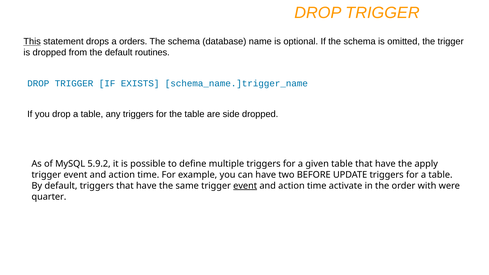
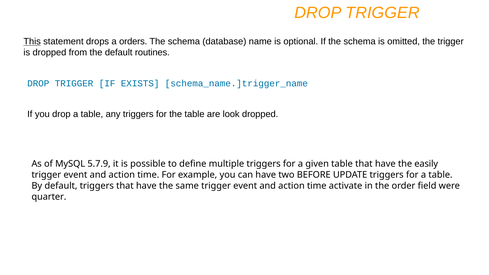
side: side -> look
5.9.2: 5.9.2 -> 5.7.9
apply: apply -> easily
event at (245, 186) underline: present -> none
with: with -> field
